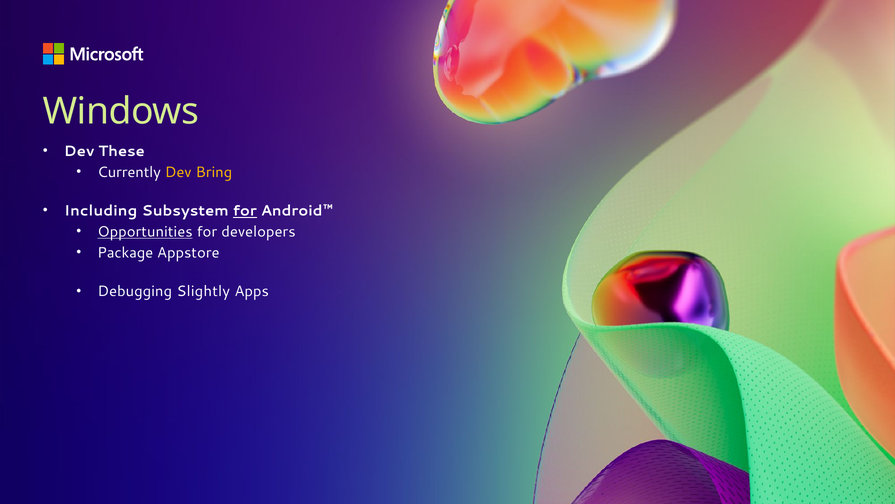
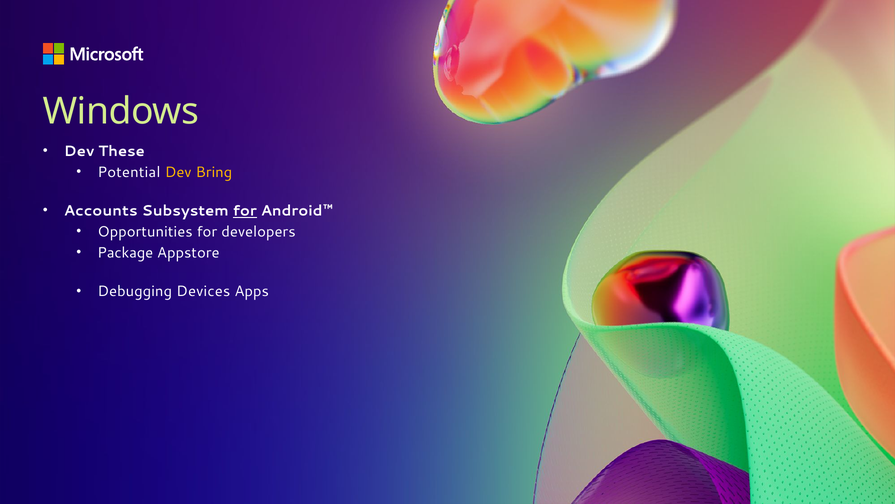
Currently: Currently -> Potential
Including: Including -> Accounts
Opportunities underline: present -> none
Slightly: Slightly -> Devices
